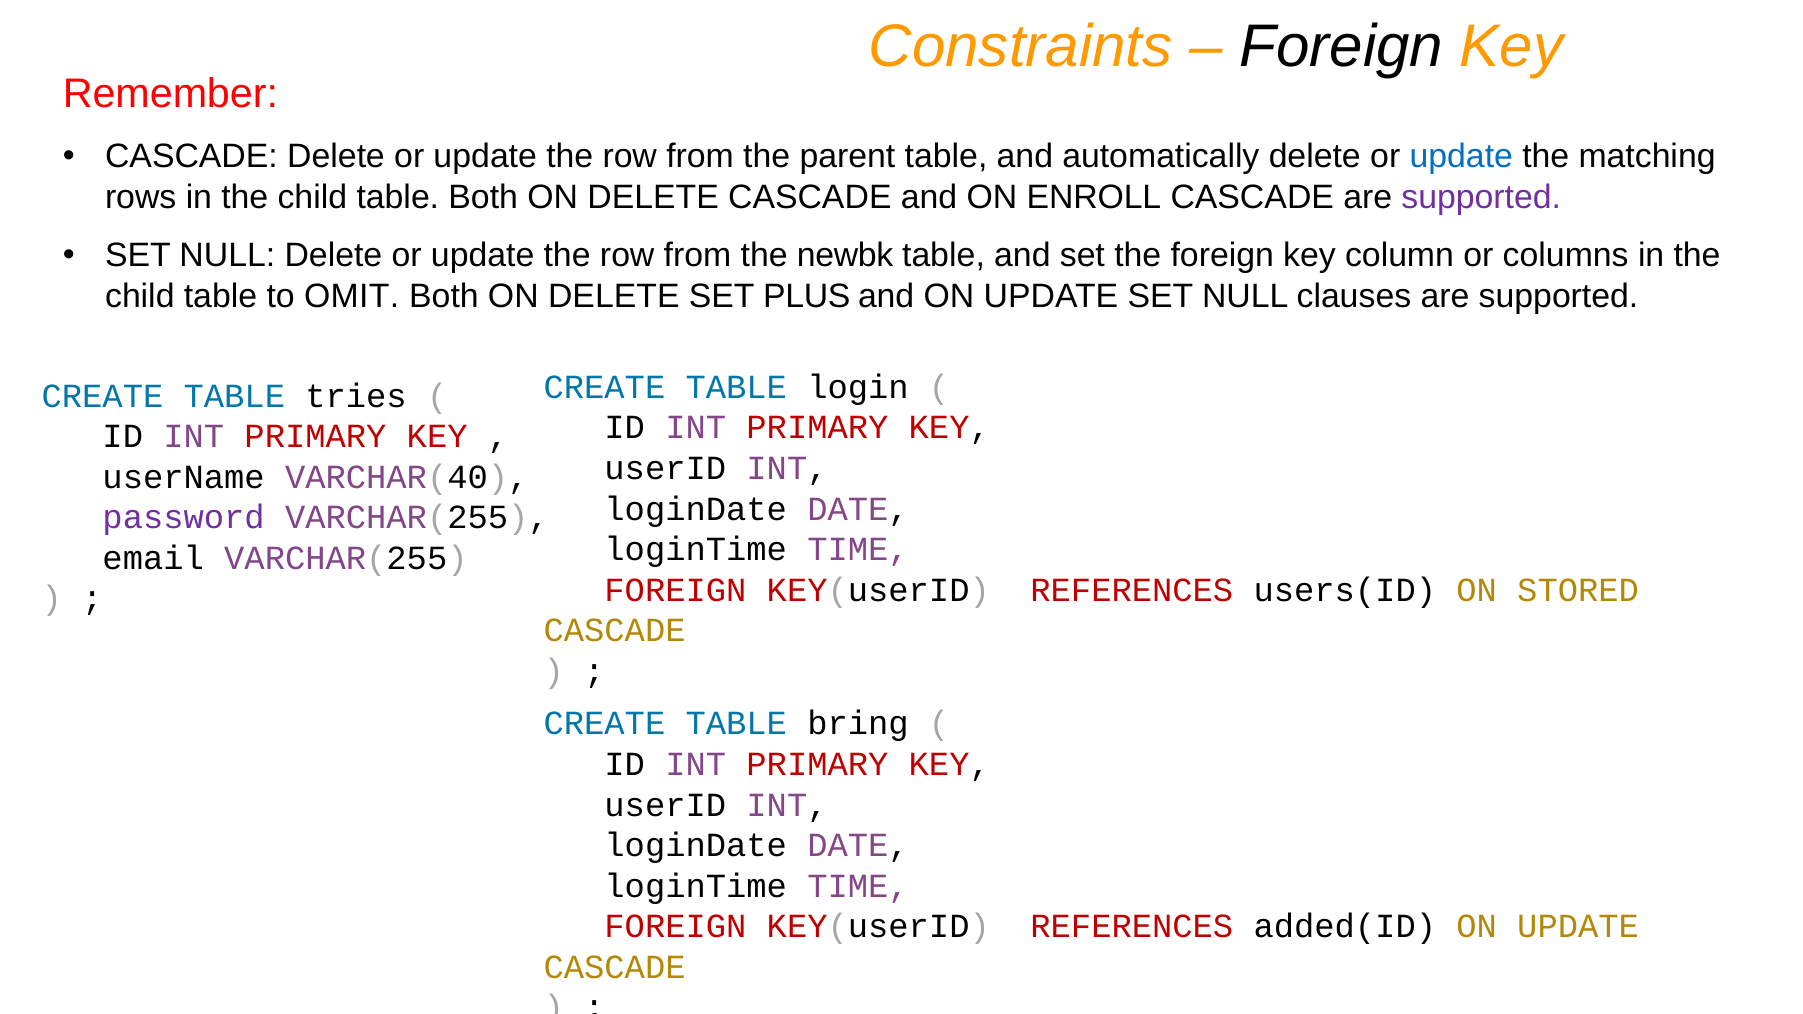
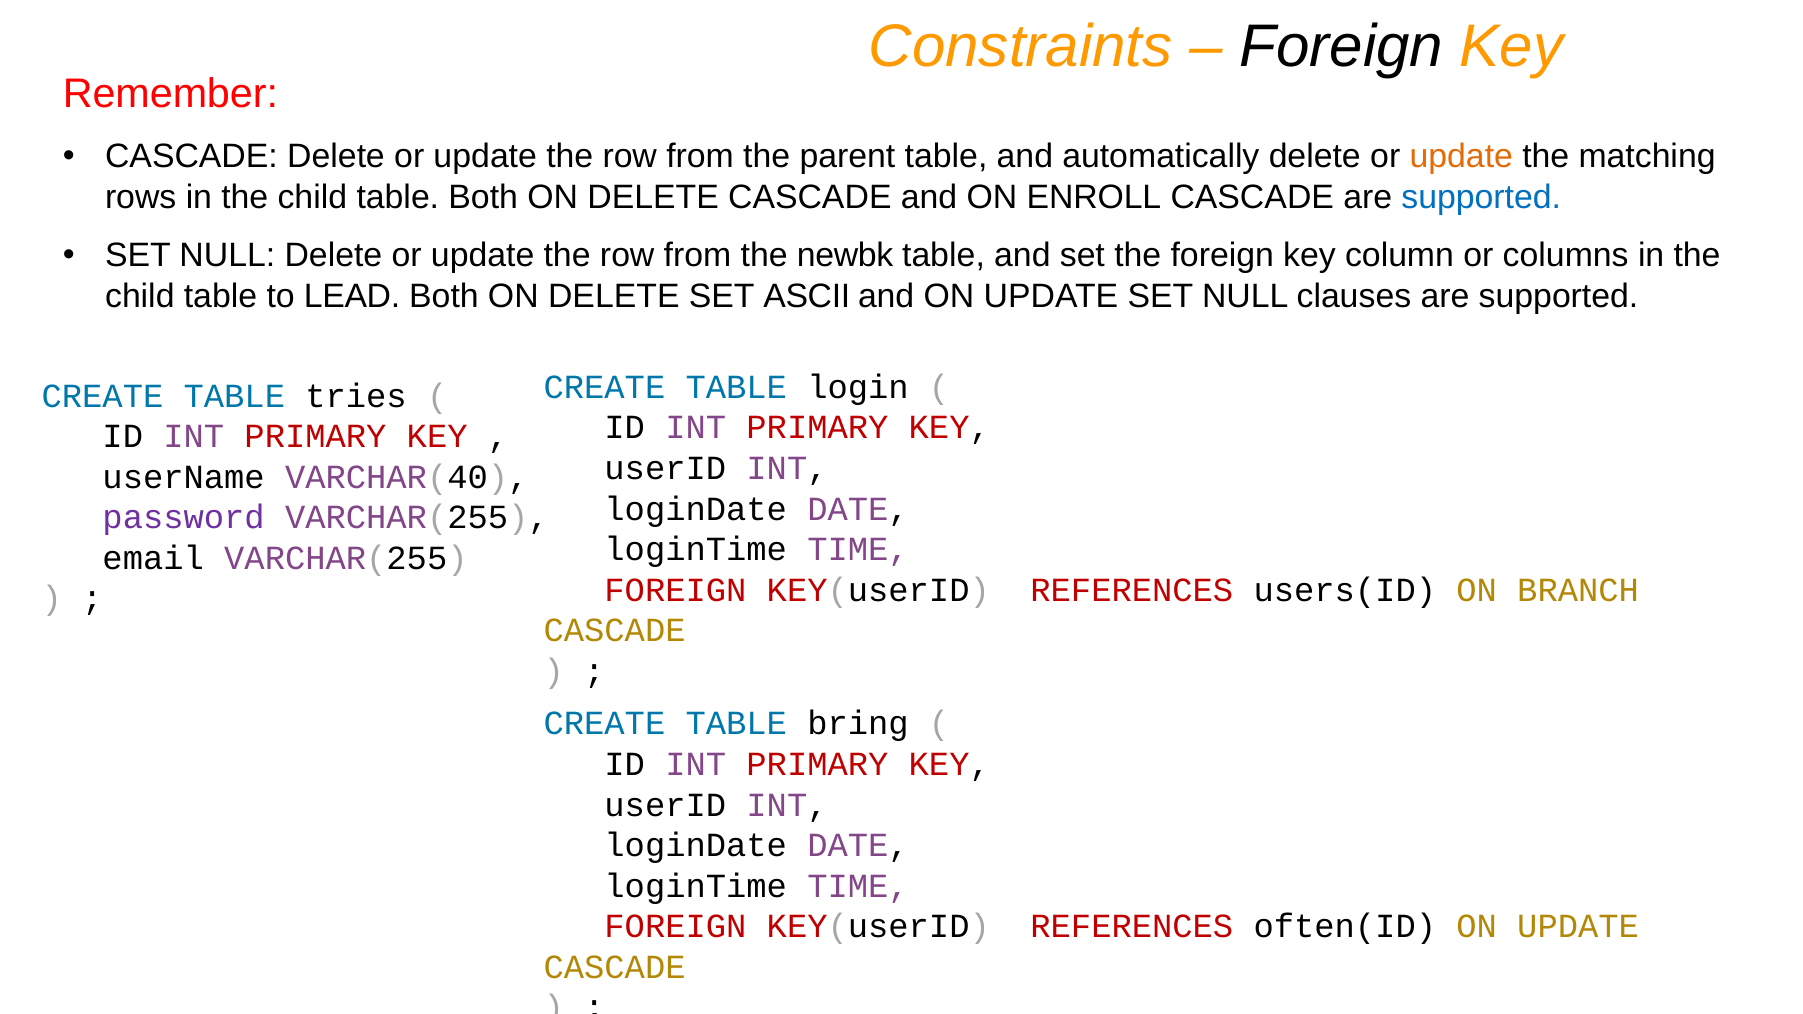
update at (1461, 157) colour: blue -> orange
supported at (1481, 197) colour: purple -> blue
OMIT: OMIT -> LEAD
PLUS: PLUS -> ASCII
STORED: STORED -> BRANCH
added(ID: added(ID -> often(ID
